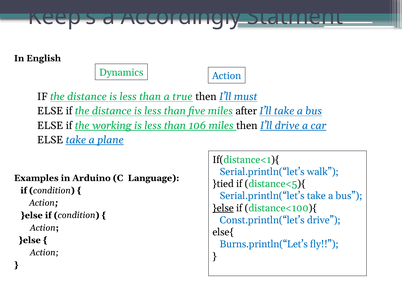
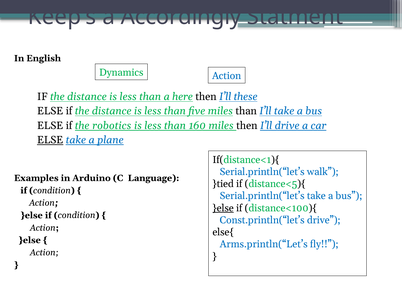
true: true -> here
must: must -> these
miles after: after -> than
working: working -> robotics
106: 106 -> 160
ELSE at (50, 140) underline: none -> present
Burns.println(“Let’s: Burns.println(“Let’s -> Arms.println(“Let’s
